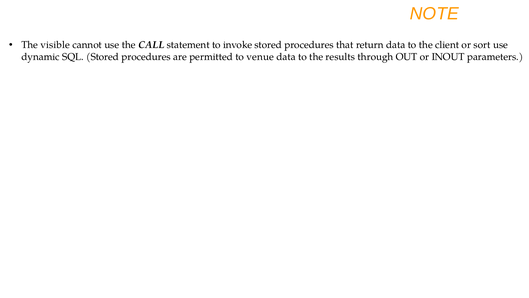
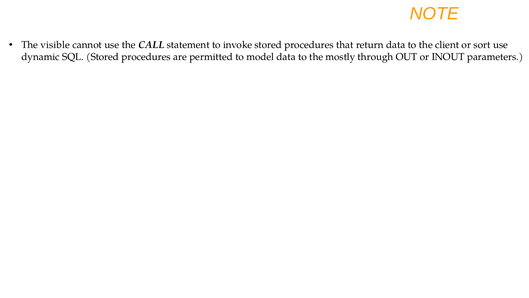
venue: venue -> model
results: results -> mostly
